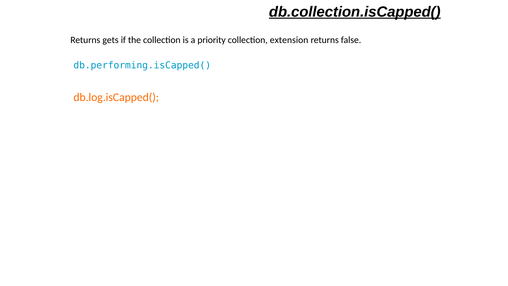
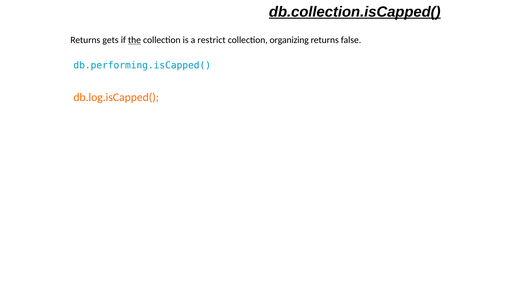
the underline: none -> present
priority: priority -> restrict
extension: extension -> organizing
